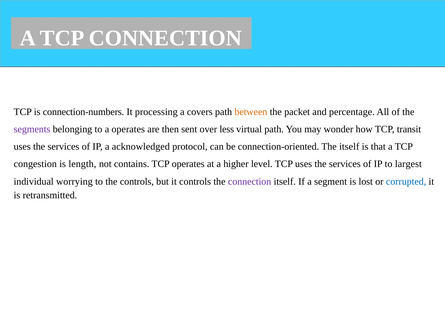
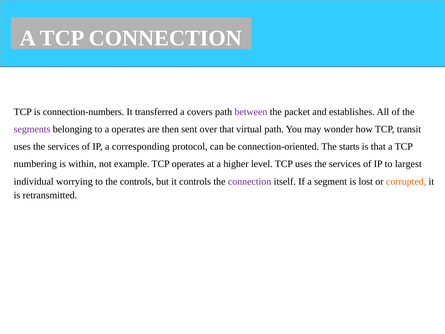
processing: processing -> transferred
between colour: orange -> purple
percentage: percentage -> establishes
over less: less -> that
acknowledged: acknowledged -> corresponding
The itself: itself -> starts
congestion: congestion -> numbering
length: length -> within
contains: contains -> example
corrupted colour: blue -> orange
